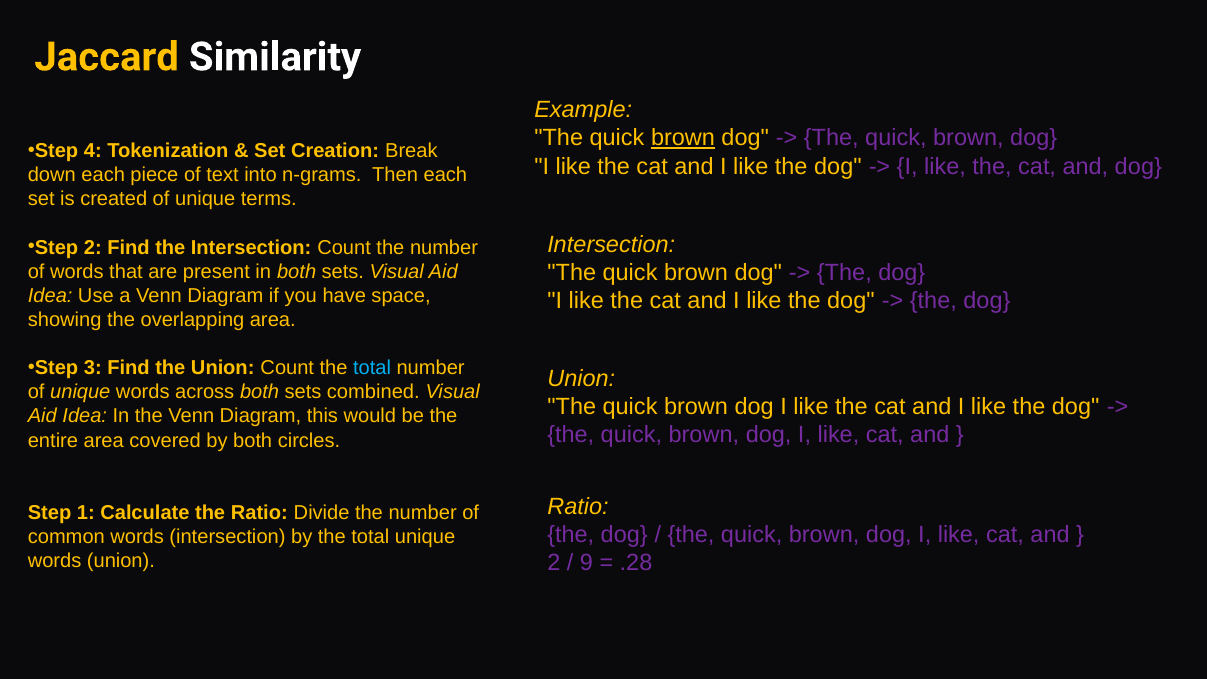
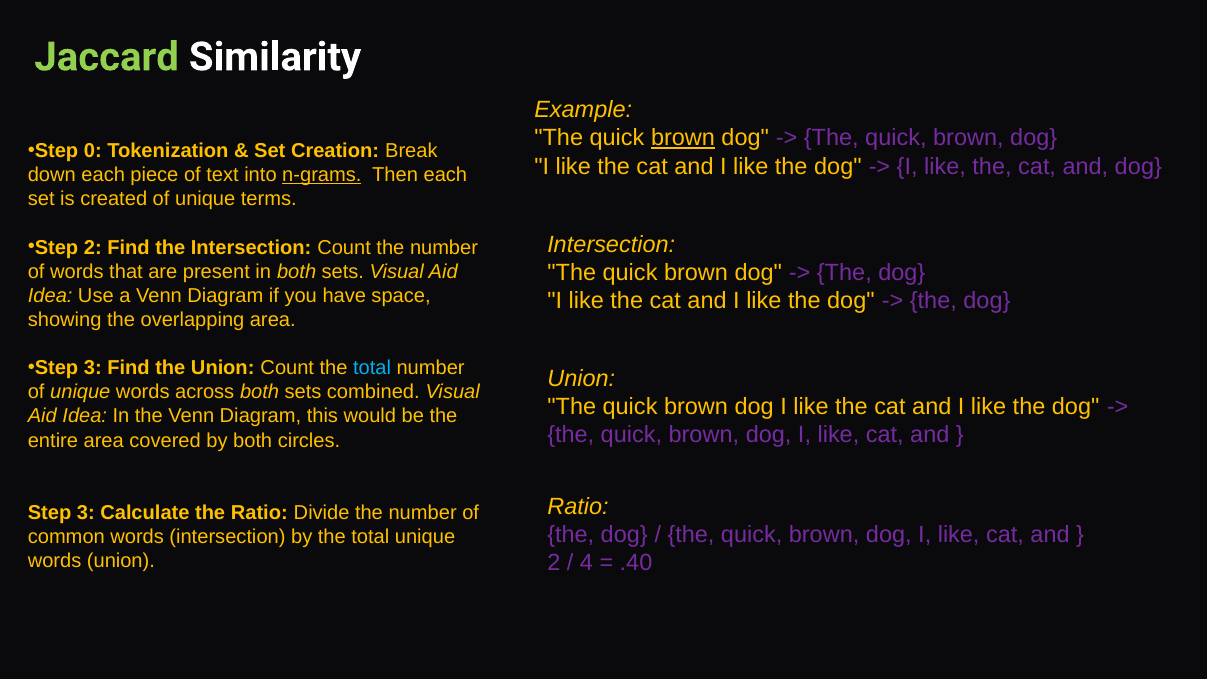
Jaccard colour: yellow -> light green
4: 4 -> 0
n-grams underline: none -> present
1 at (86, 513): 1 -> 3
9: 9 -> 4
.28: .28 -> .40
